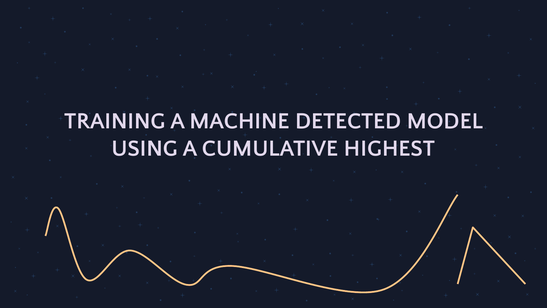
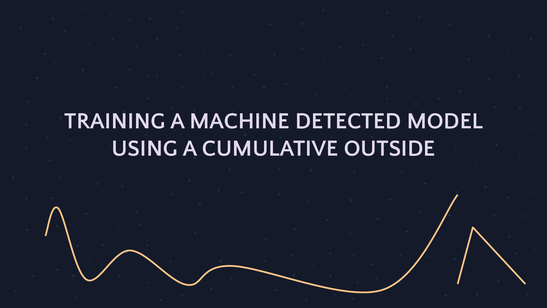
HIGHEST: HIGHEST -> OUTSIDE
